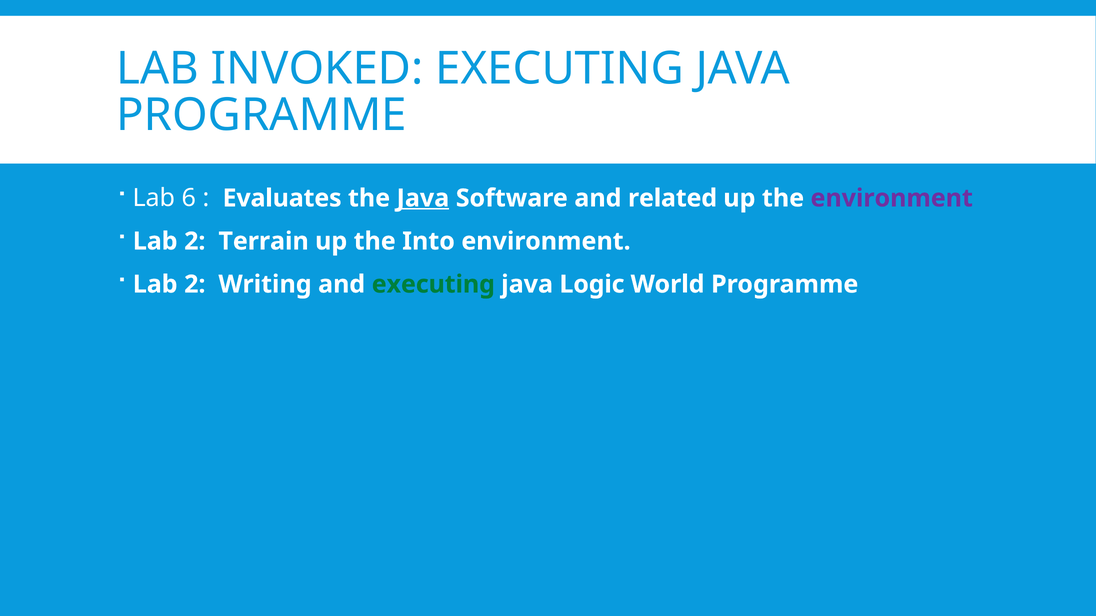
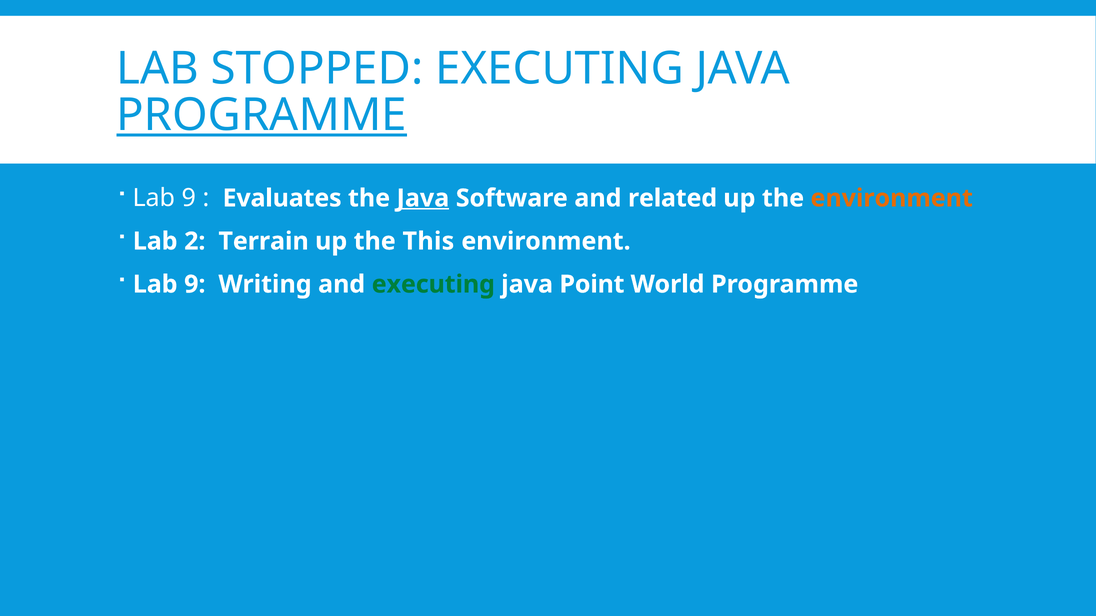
INVOKED: INVOKED -> STOPPED
PROGRAMME at (262, 116) underline: none -> present
6 at (189, 198): 6 -> 9
environment at (892, 198) colour: purple -> orange
Into: Into -> This
2 at (195, 285): 2 -> 9
Logic: Logic -> Point
